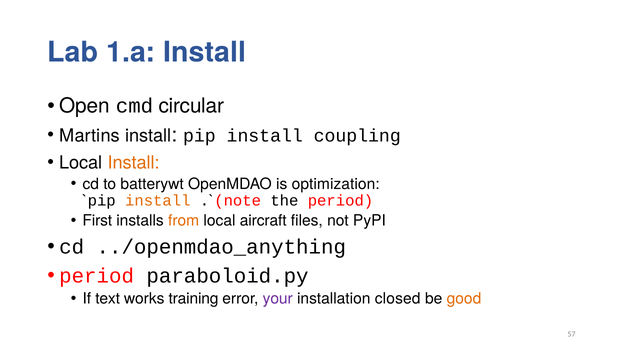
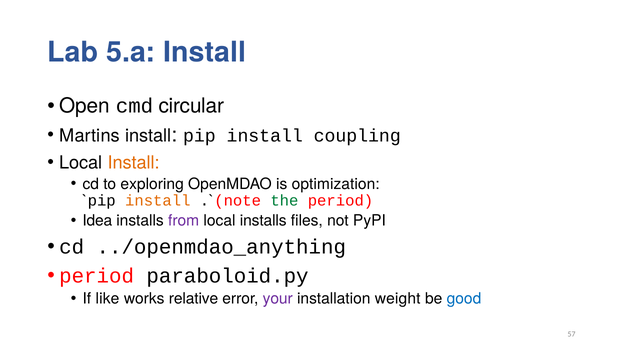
1.a: 1.a -> 5.a
batterywt: batterywt -> exploring
the colour: black -> green
First: First -> Idea
from colour: orange -> purple
local aircraft: aircraft -> installs
text: text -> like
training: training -> relative
closed: closed -> weight
good colour: orange -> blue
